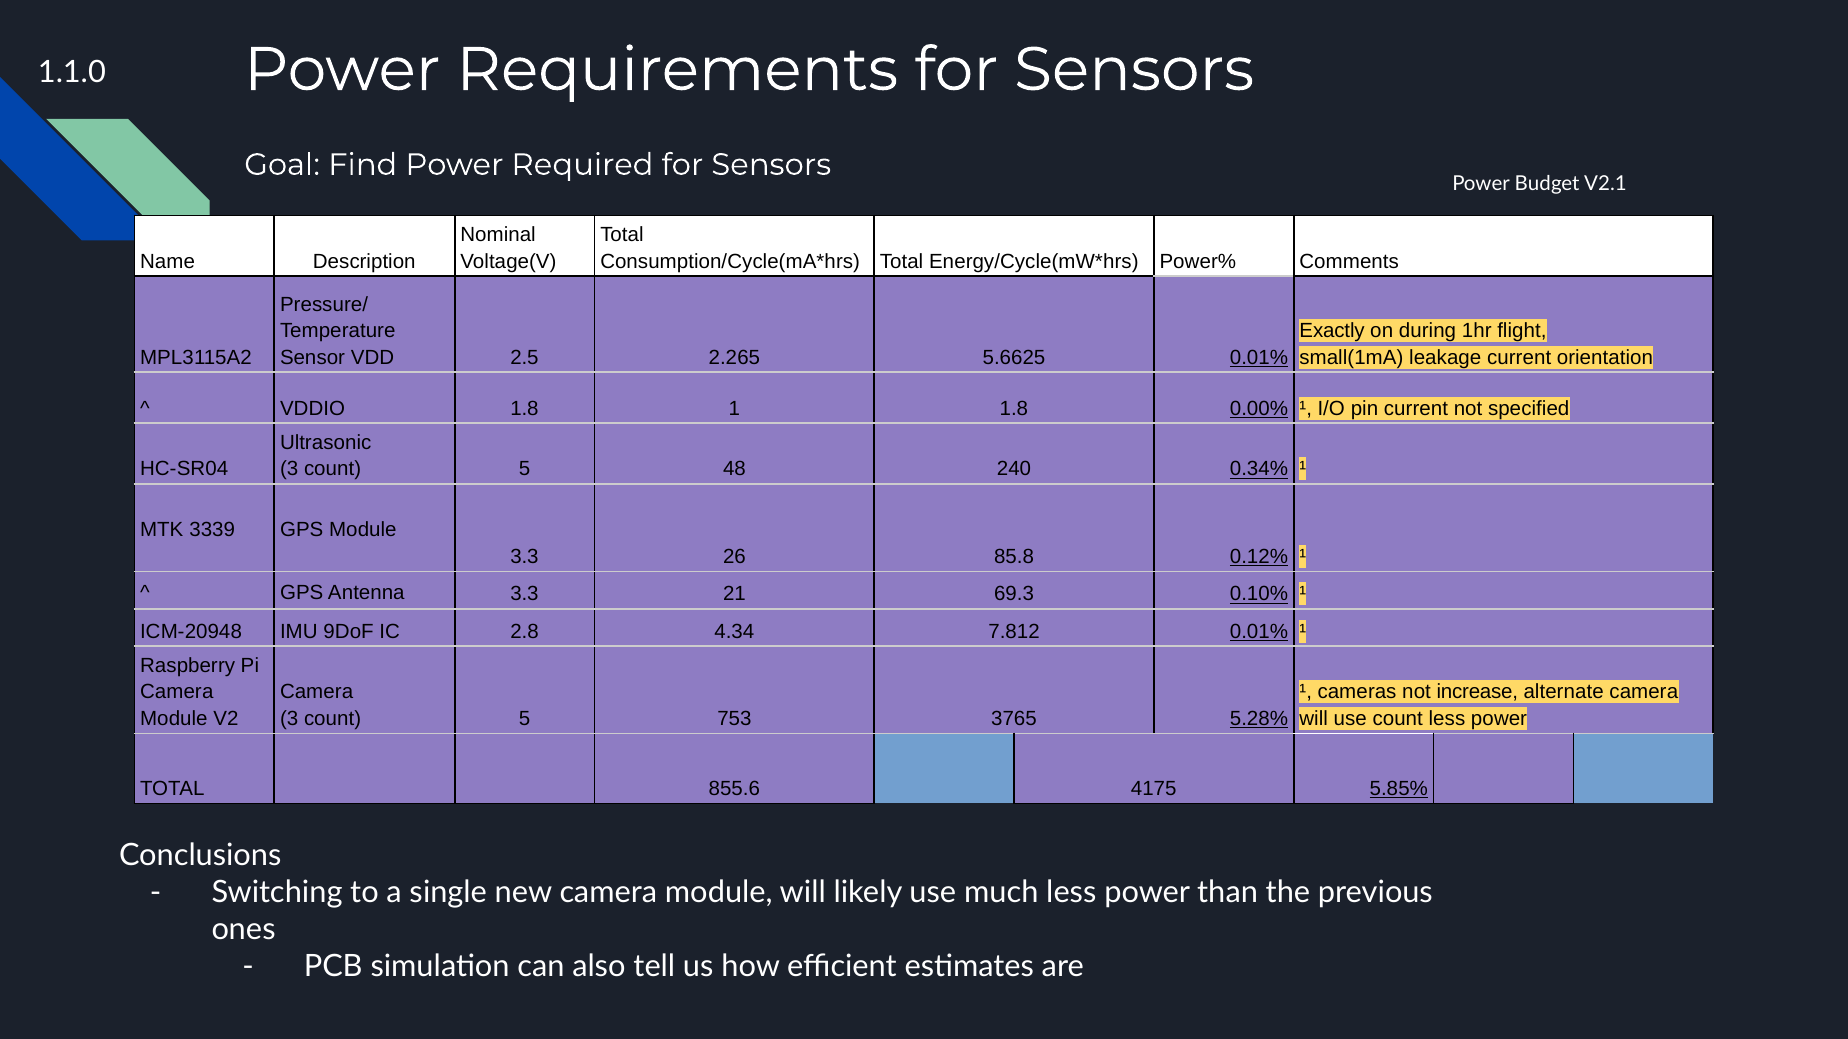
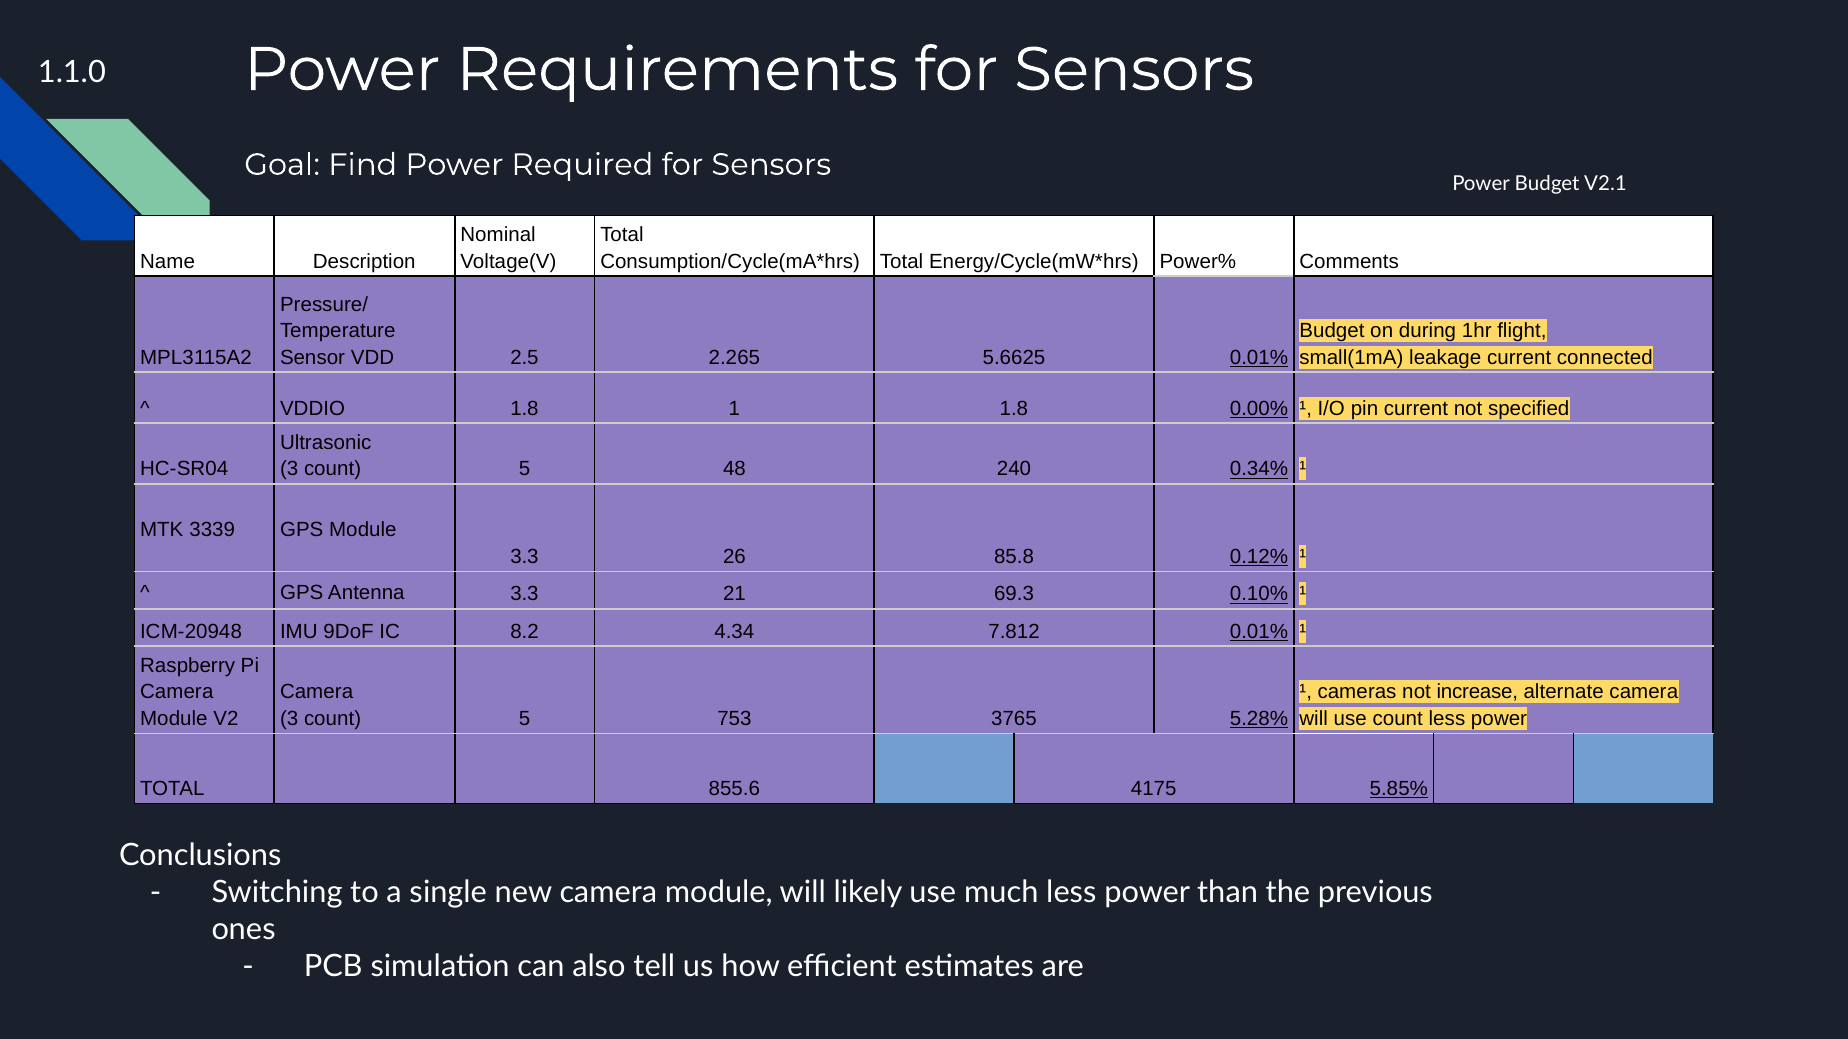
Exactly at (1332, 331): Exactly -> Budget
orientation: orientation -> connected
2.8: 2.8 -> 8.2
